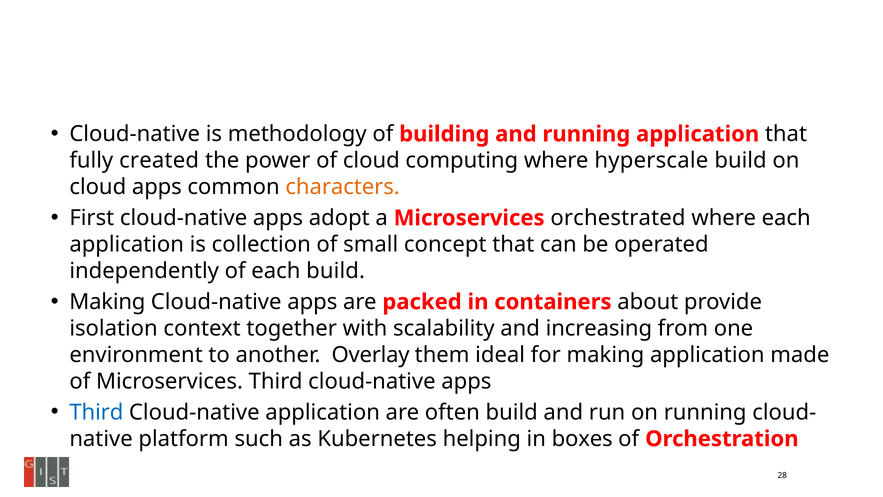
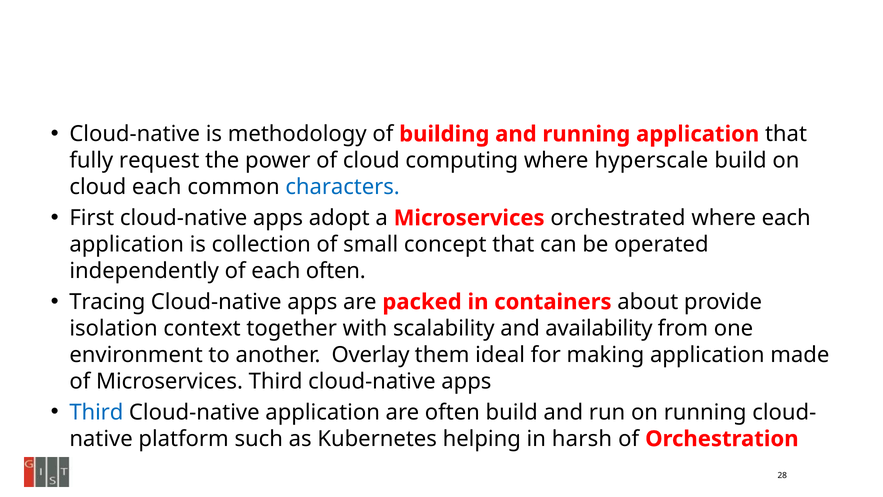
created: created -> request
cloud apps: apps -> each
characters colour: orange -> blue
each build: build -> often
Making at (107, 302): Making -> Tracing
increasing: increasing -> availability
boxes: boxes -> harsh
